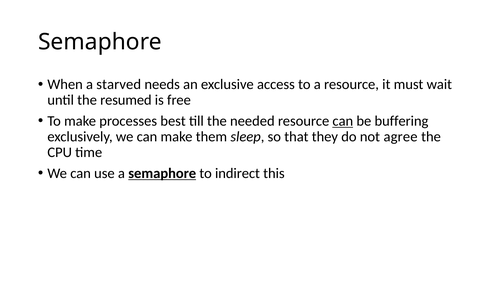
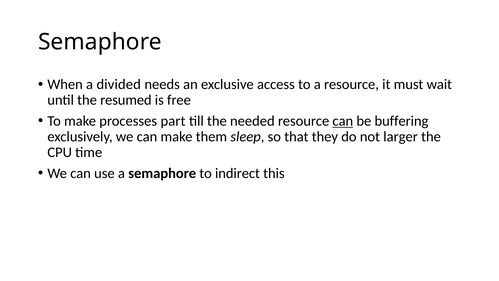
starved: starved -> divided
best: best -> part
agree: agree -> larger
semaphore at (162, 173) underline: present -> none
